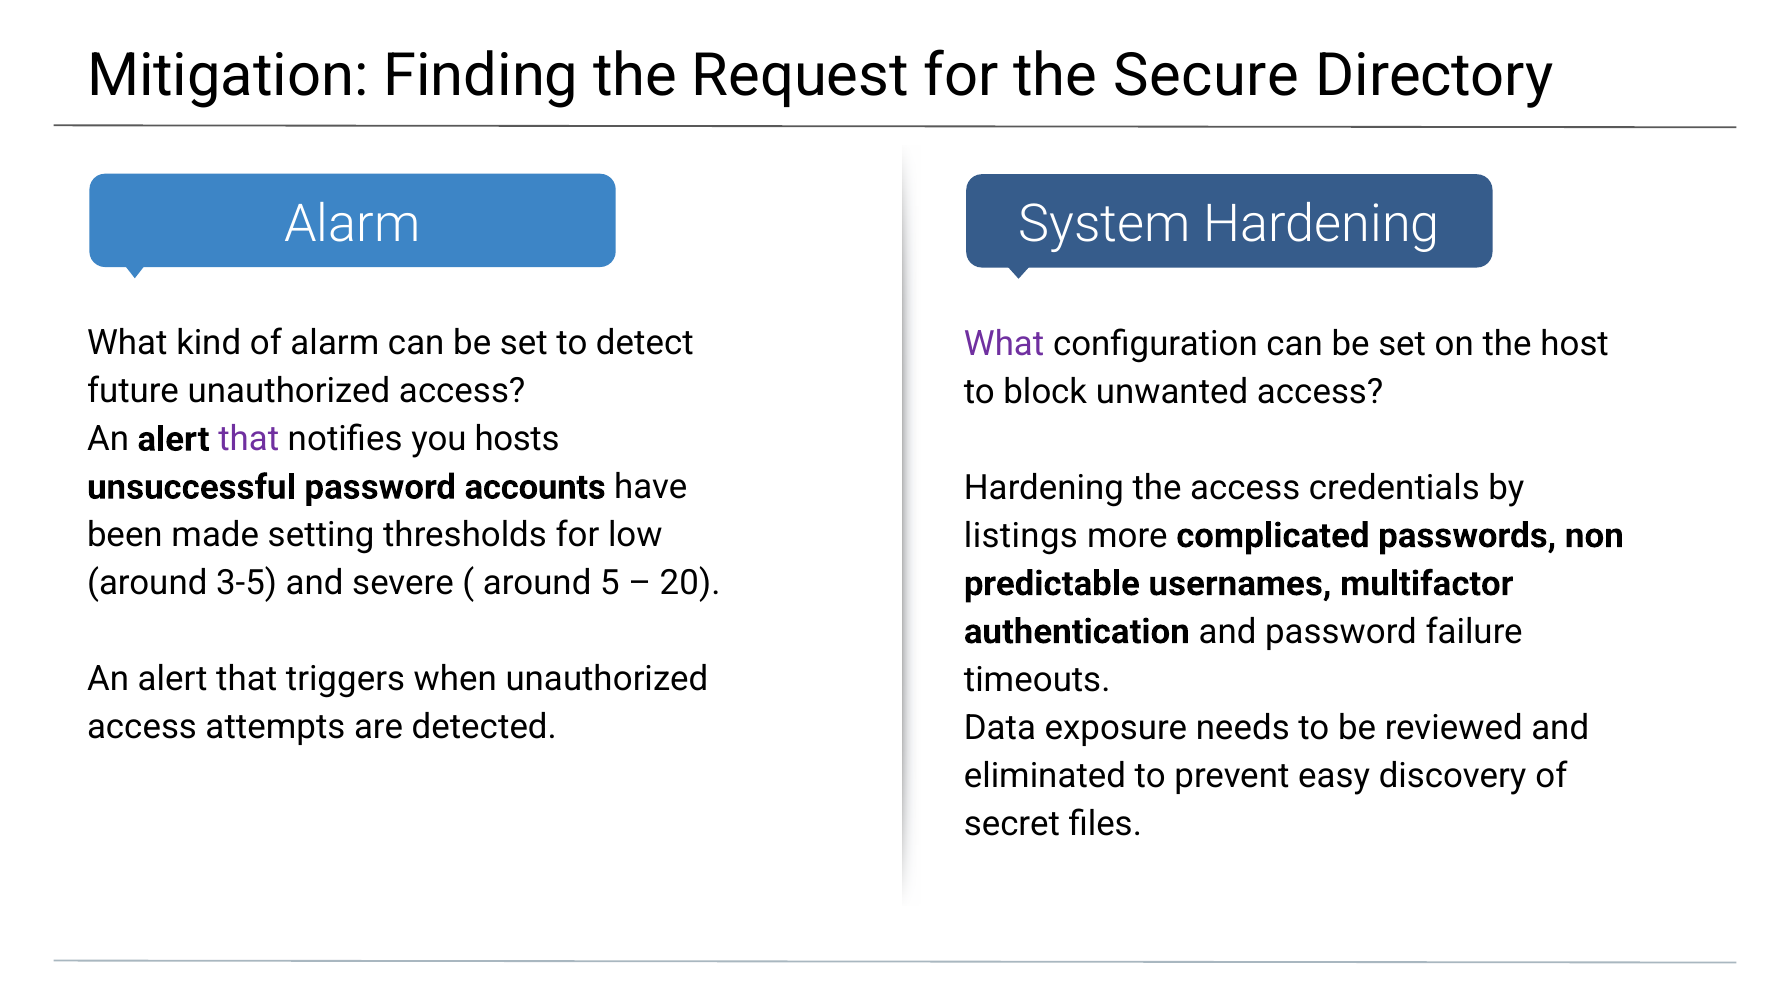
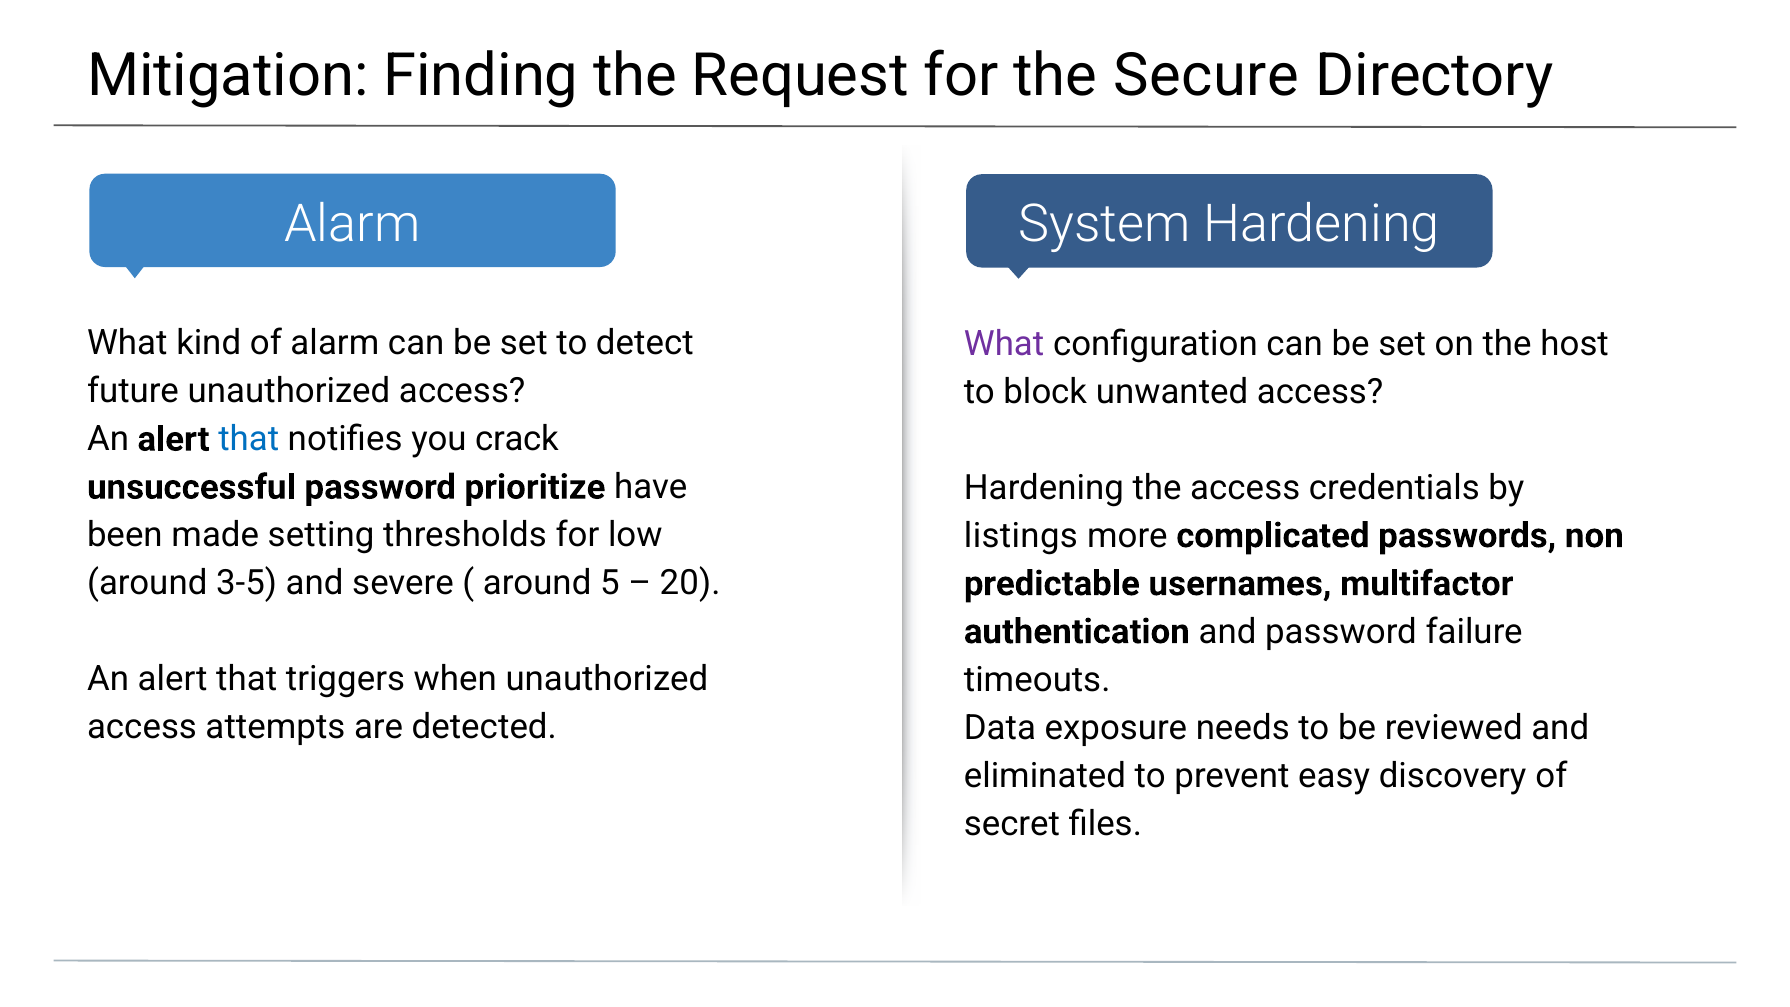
that at (249, 439) colour: purple -> blue
hosts: hosts -> crack
accounts: accounts -> prioritize
